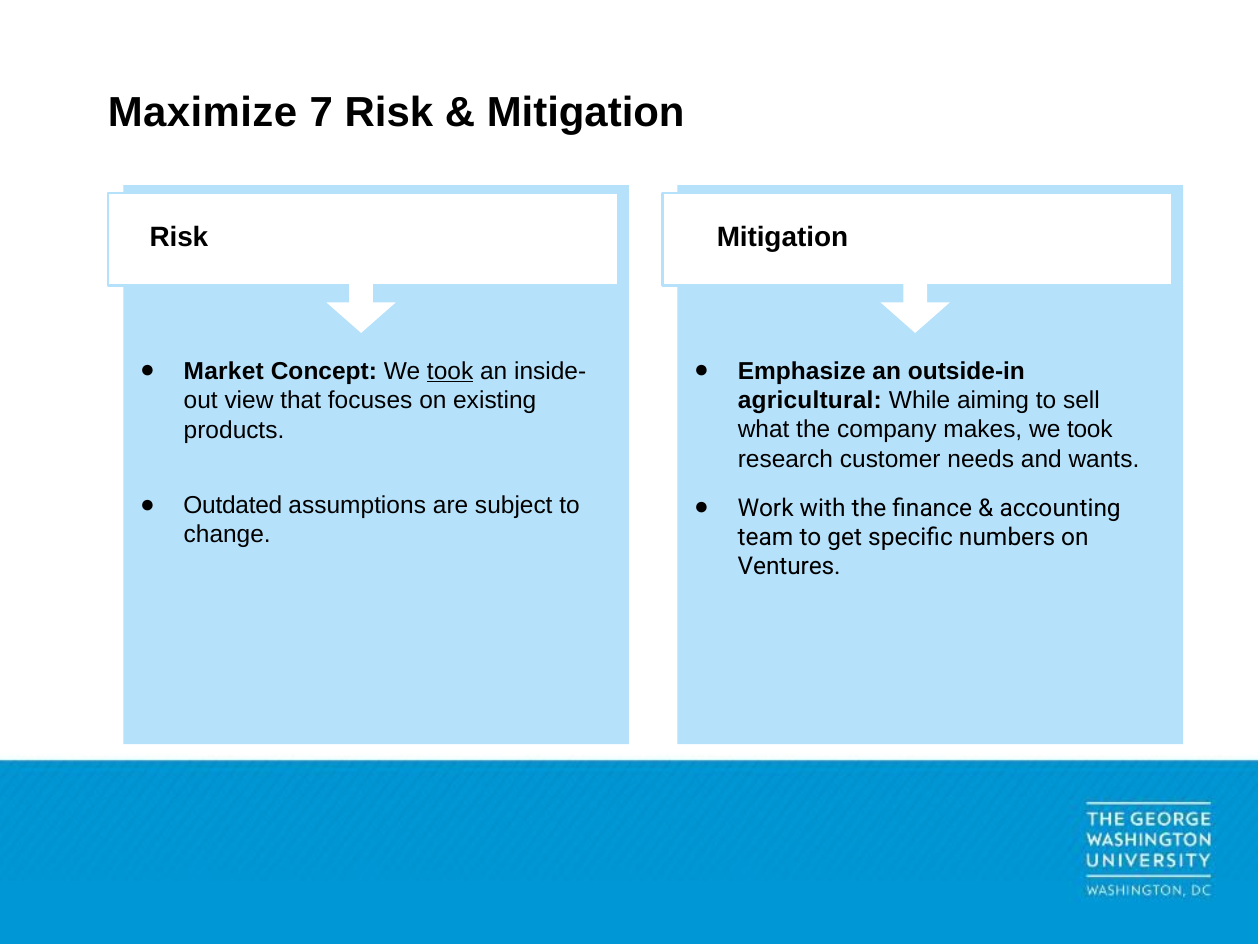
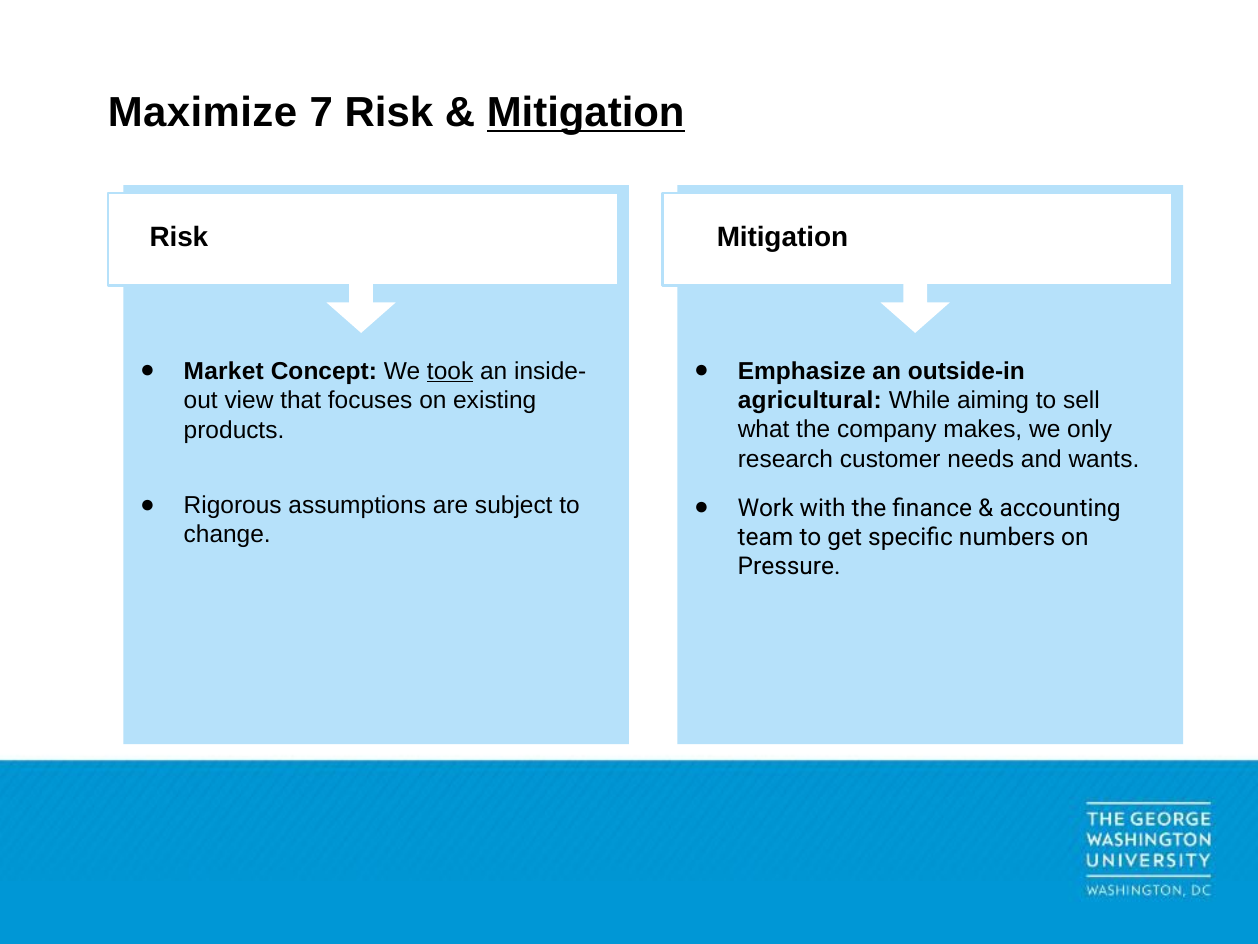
Mitigation at (586, 113) underline: none -> present
makes we took: took -> only
Outdated: Outdated -> Rigorous
Ventures: Ventures -> Pressure
